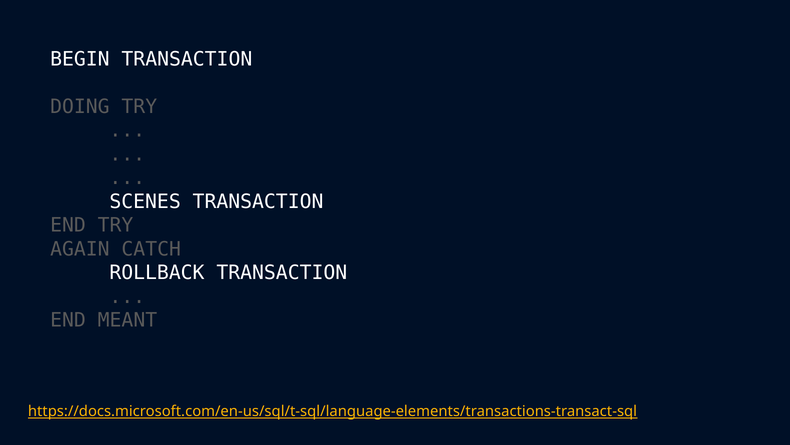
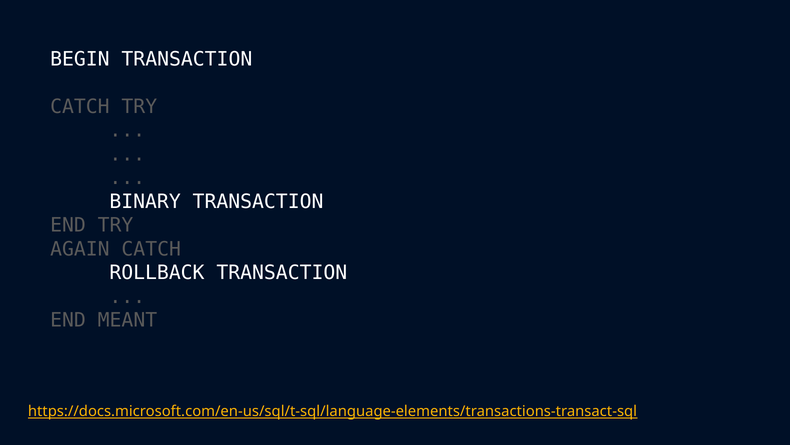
DOING at (80, 107): DOING -> CATCH
SCENES: SCENES -> BINARY
